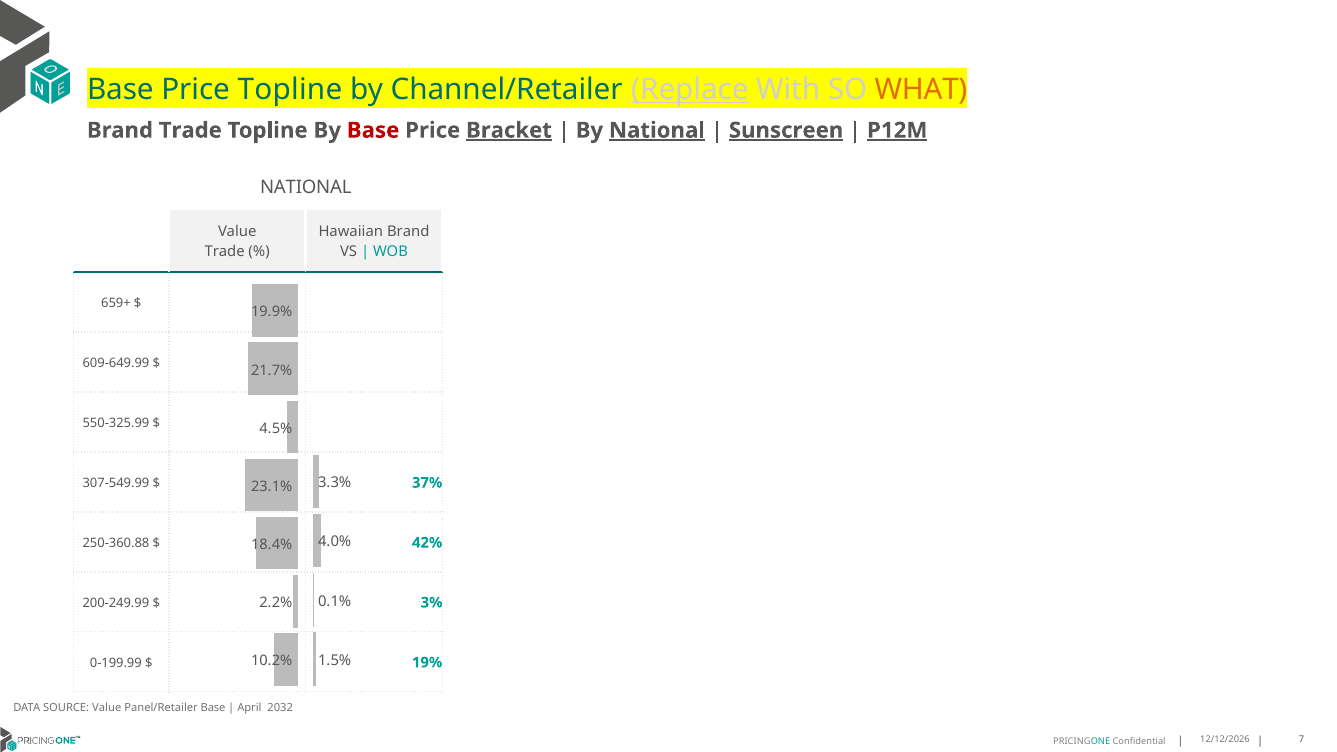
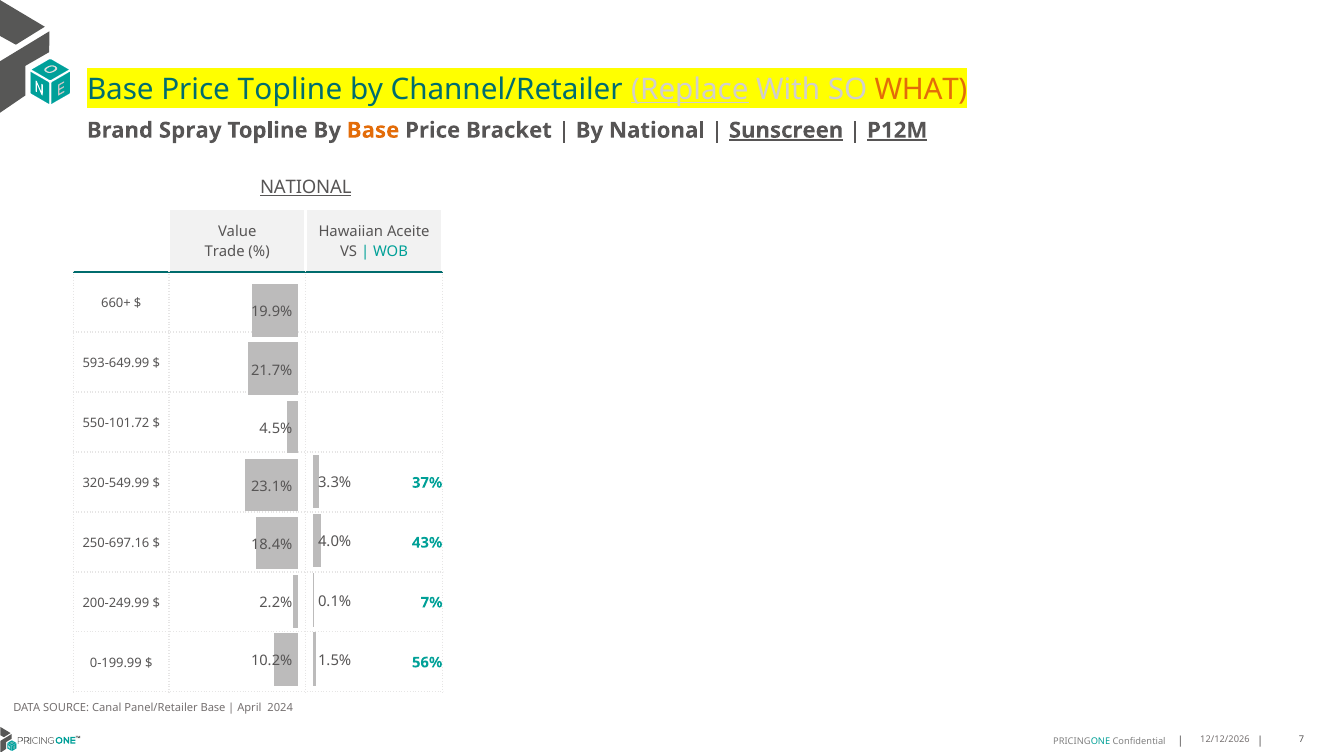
Brand Trade: Trade -> Spray
Base at (373, 130) colour: red -> orange
Bracket underline: present -> none
National at (657, 130) underline: present -> none
NATIONAL at (306, 188) underline: none -> present
Hawaiian Brand: Brand -> Aceite
659+: 659+ -> 660+
609-649.99: 609-649.99 -> 593-649.99
550-325.99: 550-325.99 -> 550-101.72
307-549.99: 307-549.99 -> 320-549.99
250-360.88: 250-360.88 -> 250-697.16
42%: 42% -> 43%
3%: 3% -> 7%
19%: 19% -> 56%
SOURCE Value: Value -> Canal
2032: 2032 -> 2024
